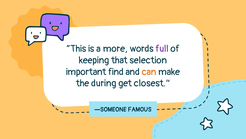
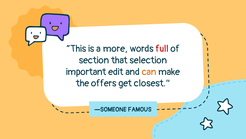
full colour: purple -> red
keeping: keeping -> section
find: find -> edit
during: during -> offers
